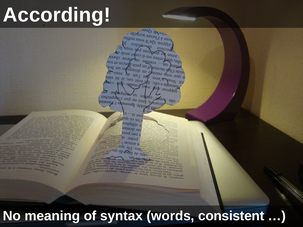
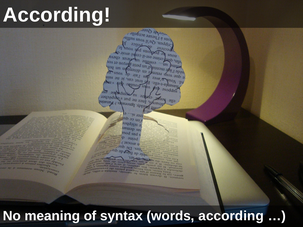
words consistent: consistent -> according
